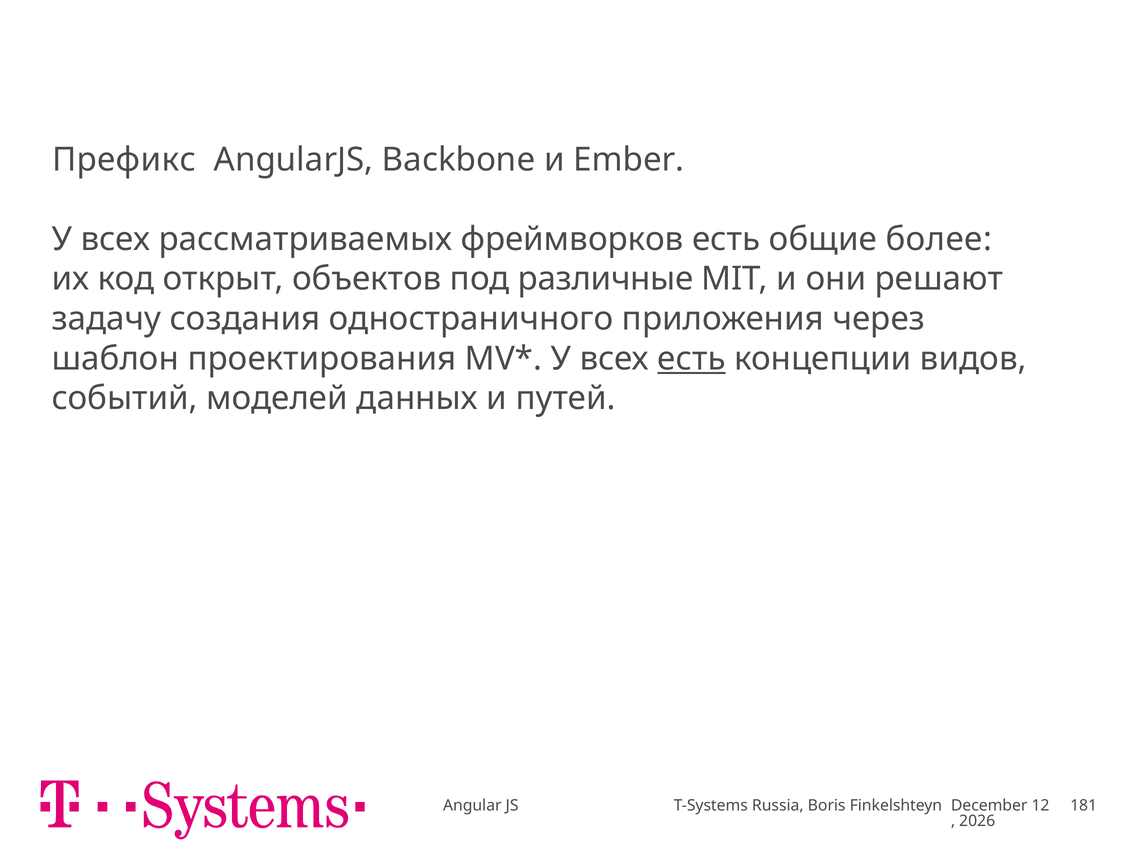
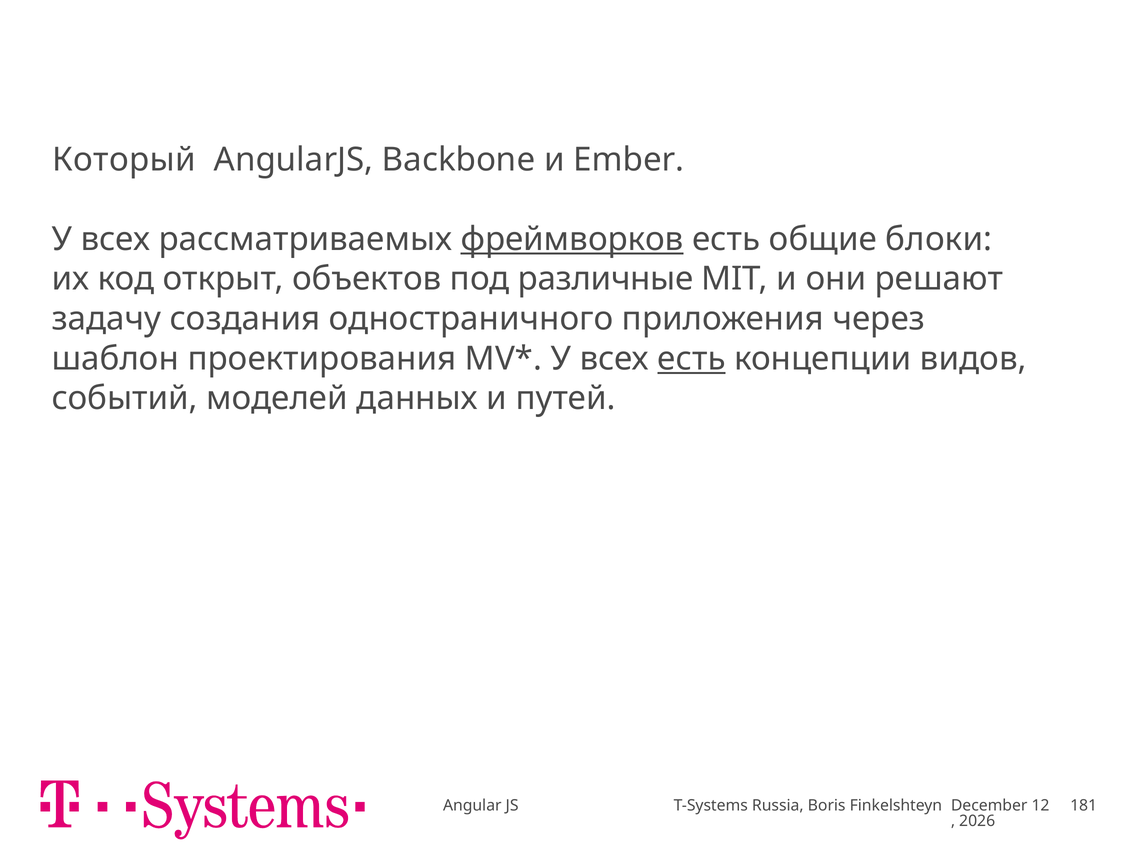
Префикс: Префикс -> Который
фреймворков underline: none -> present
более: более -> блоки
